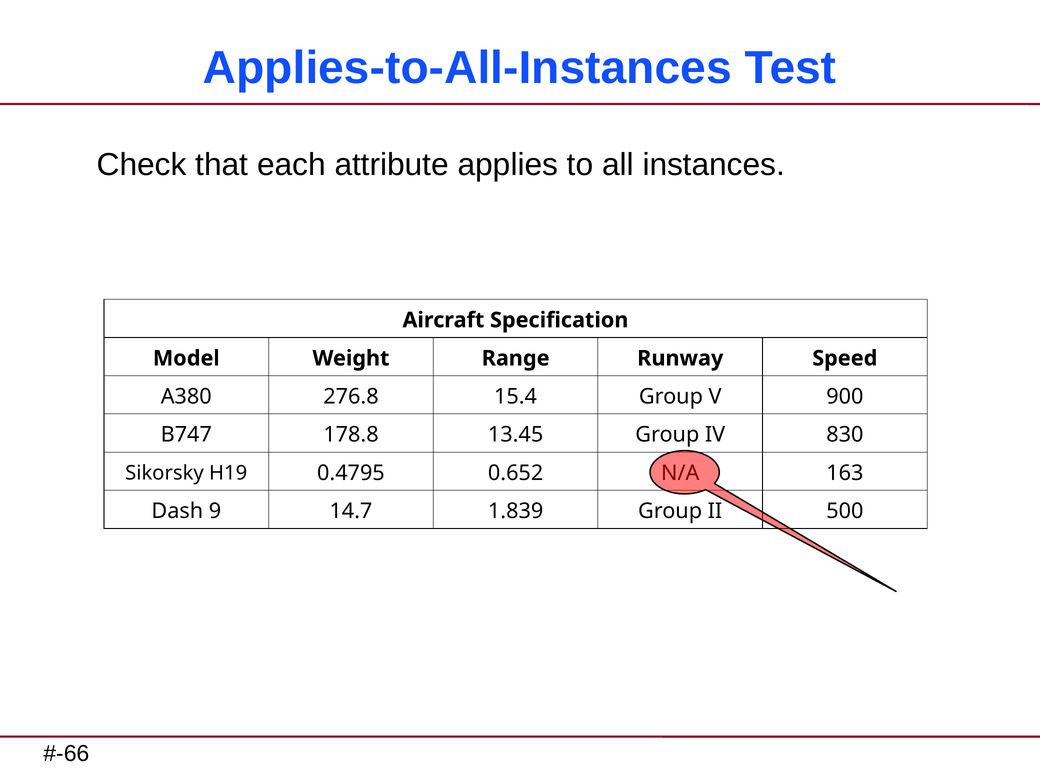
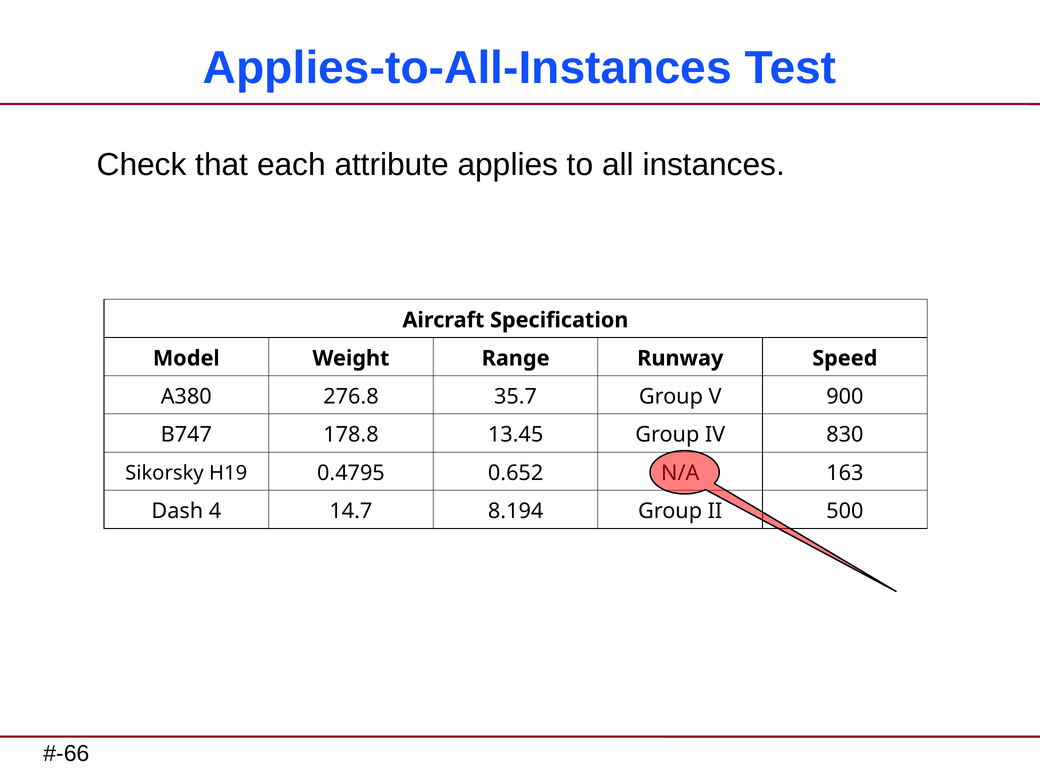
15.4: 15.4 -> 35.7
9: 9 -> 4
1.839: 1.839 -> 8.194
